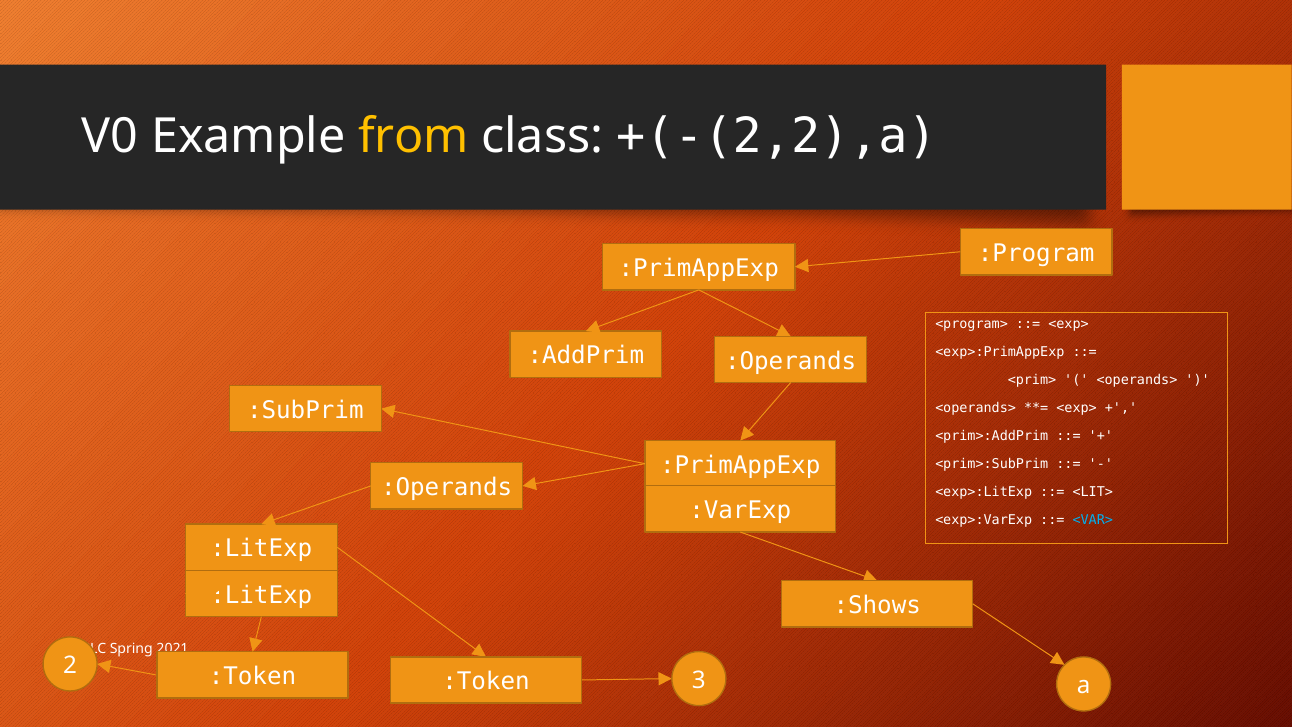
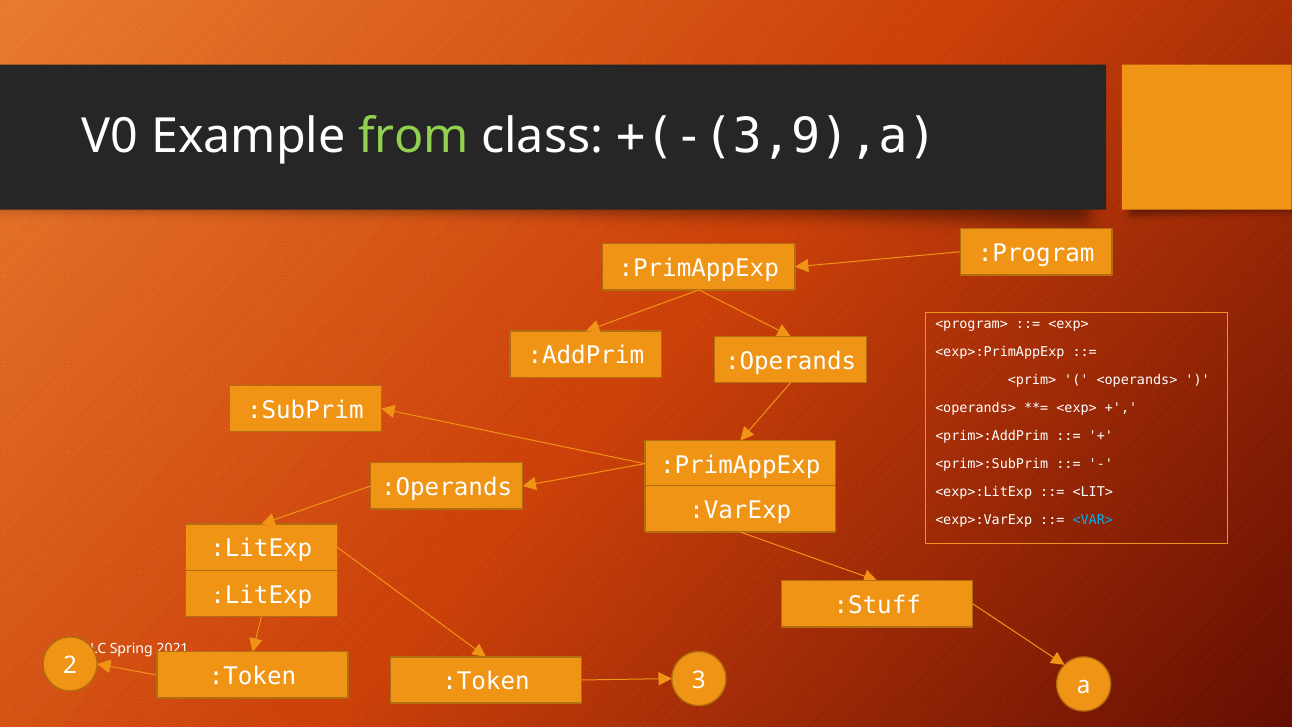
from colour: yellow -> light green
+(-(2,2),a: +(-(2,2),a -> +(-(3,9),a
:Shows: :Shows -> :Stuff
